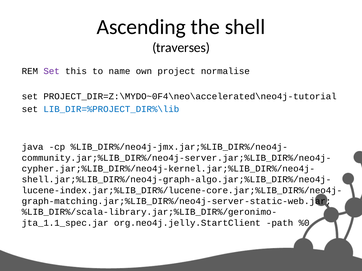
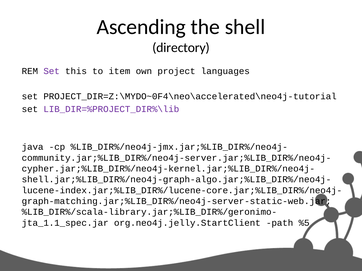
traverses: traverses -> directory
name: name -> item
normalise: normalise -> languages
LIB_DIR=%PROJECT_DIR%\lib colour: blue -> purple
%0: %0 -> %5
